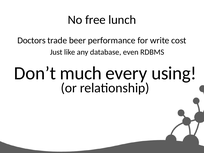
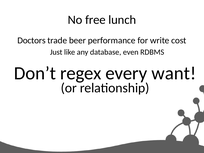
much: much -> regex
using: using -> want
